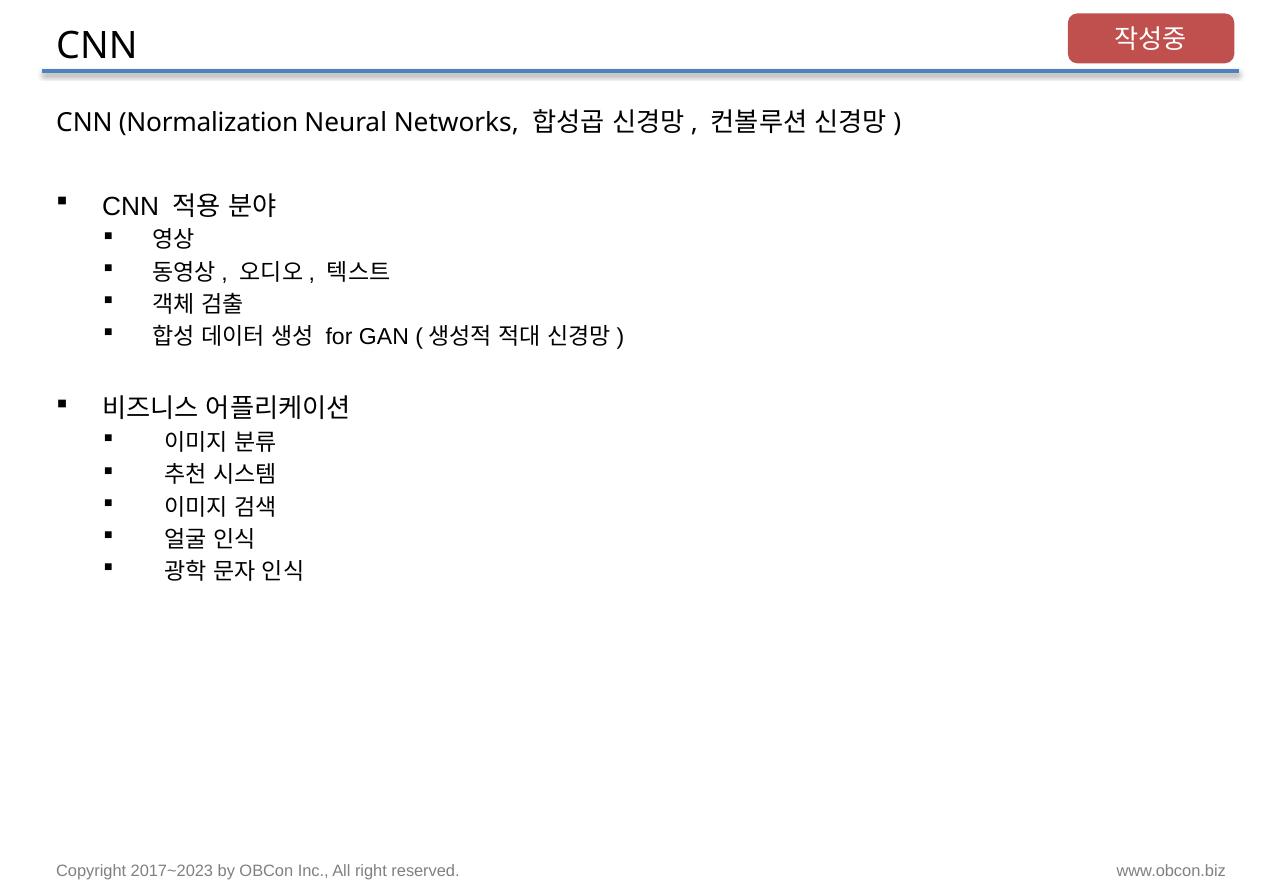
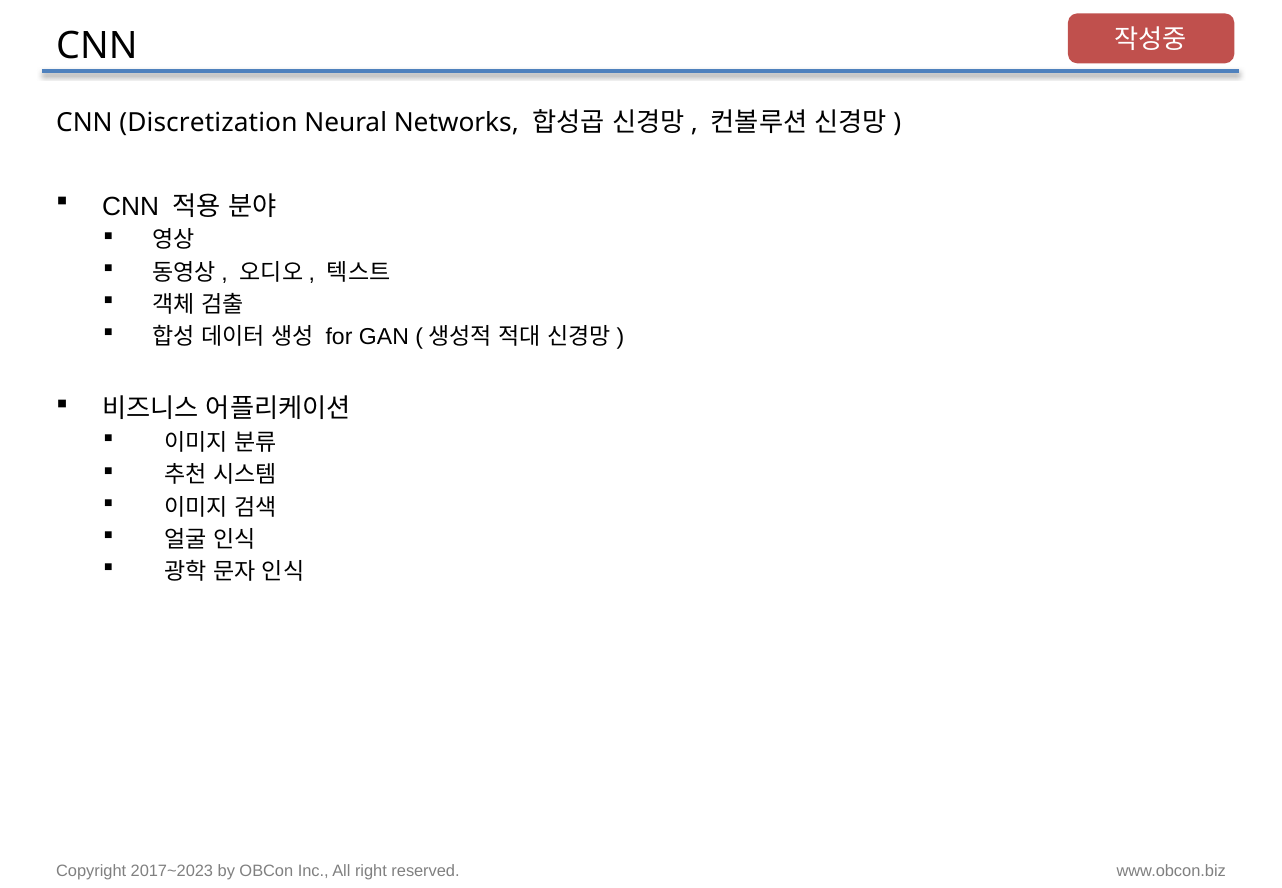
Normalization: Normalization -> Discretization
